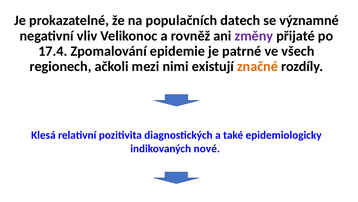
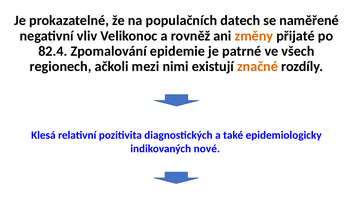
významné: významné -> naměřené
změny colour: purple -> orange
17.4: 17.4 -> 82.4
